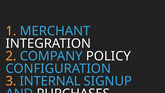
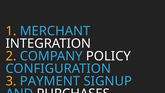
INTERNAL: INTERNAL -> PAYMENT
